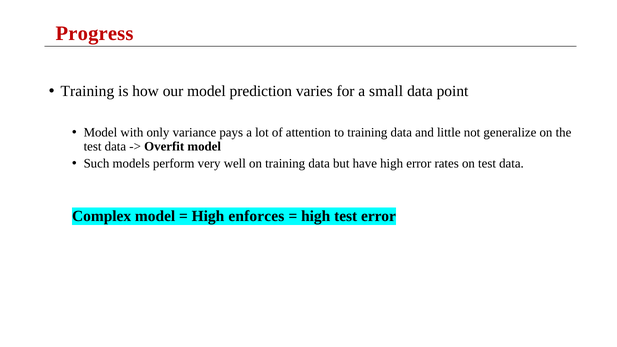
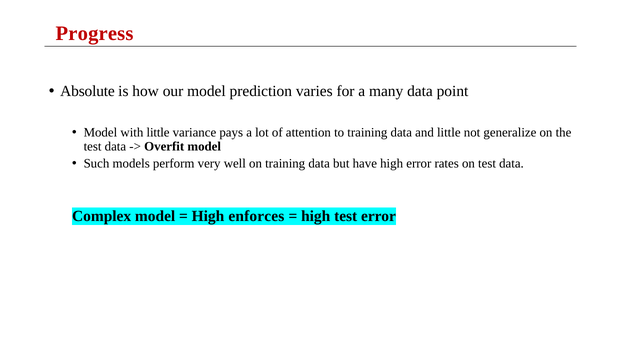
Training at (87, 91): Training -> Absolute
small: small -> many
with only: only -> little
